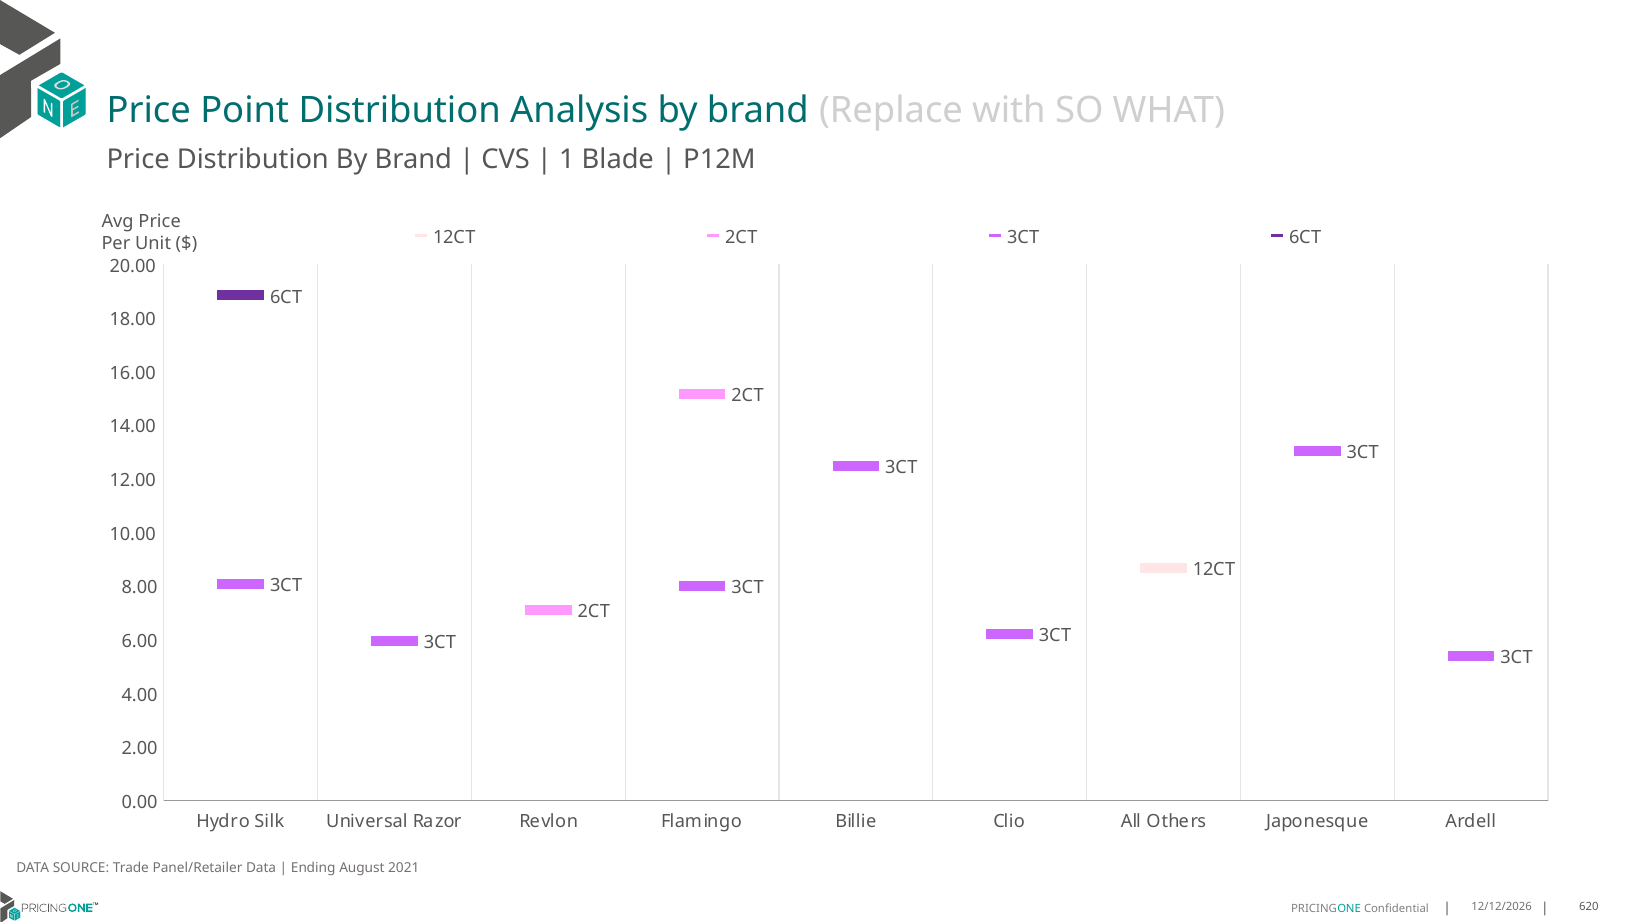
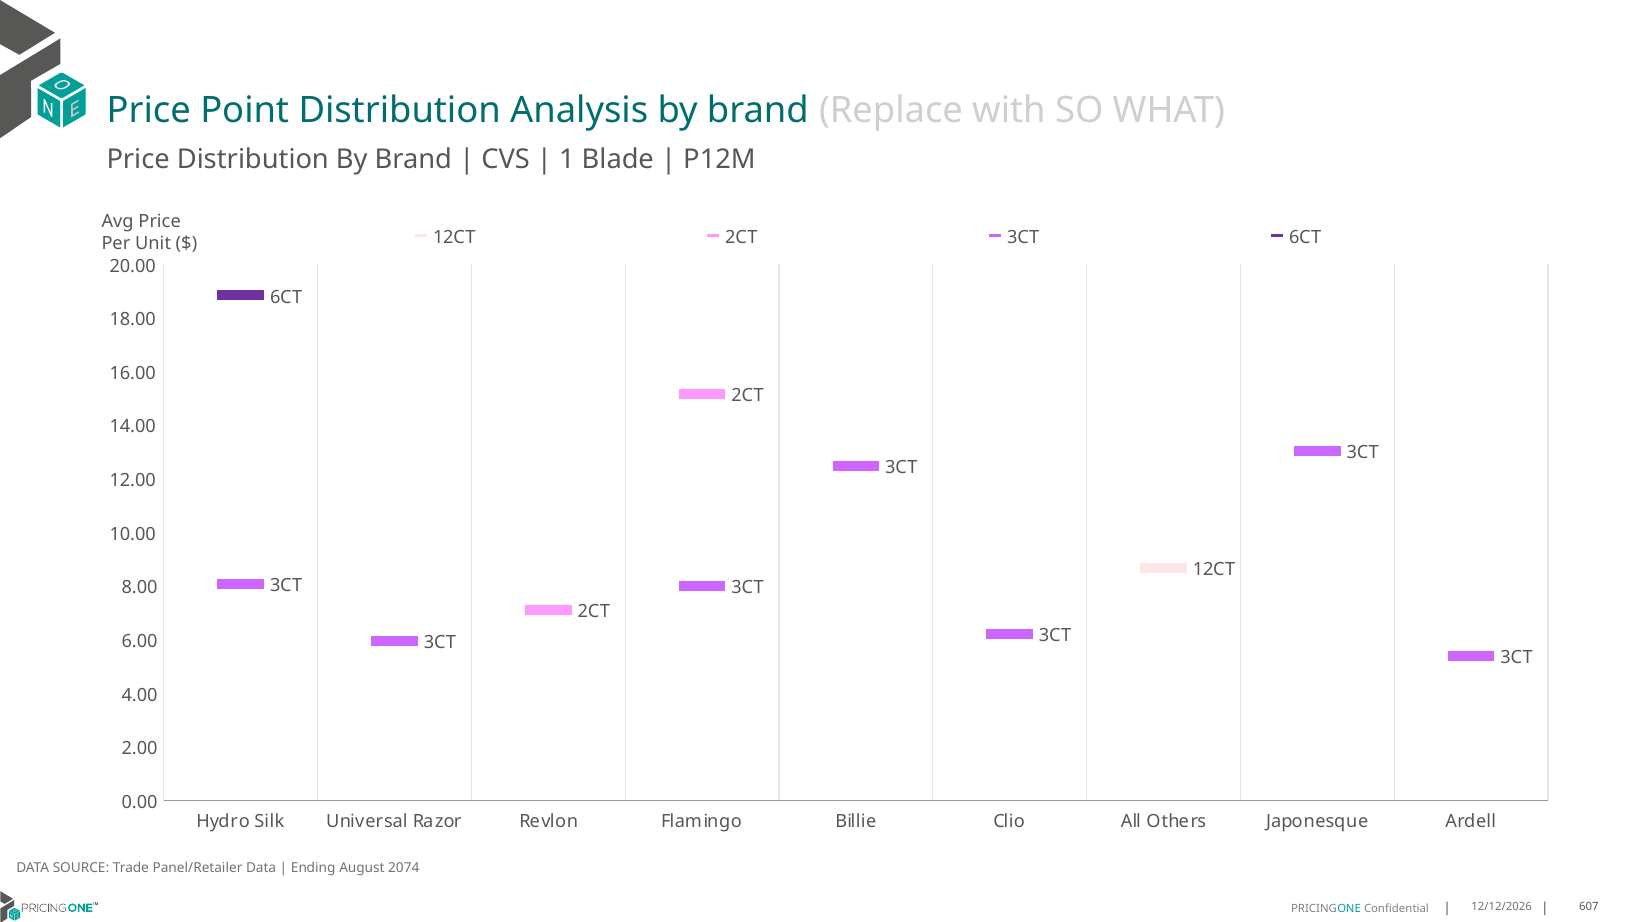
2021: 2021 -> 2074
620: 620 -> 607
